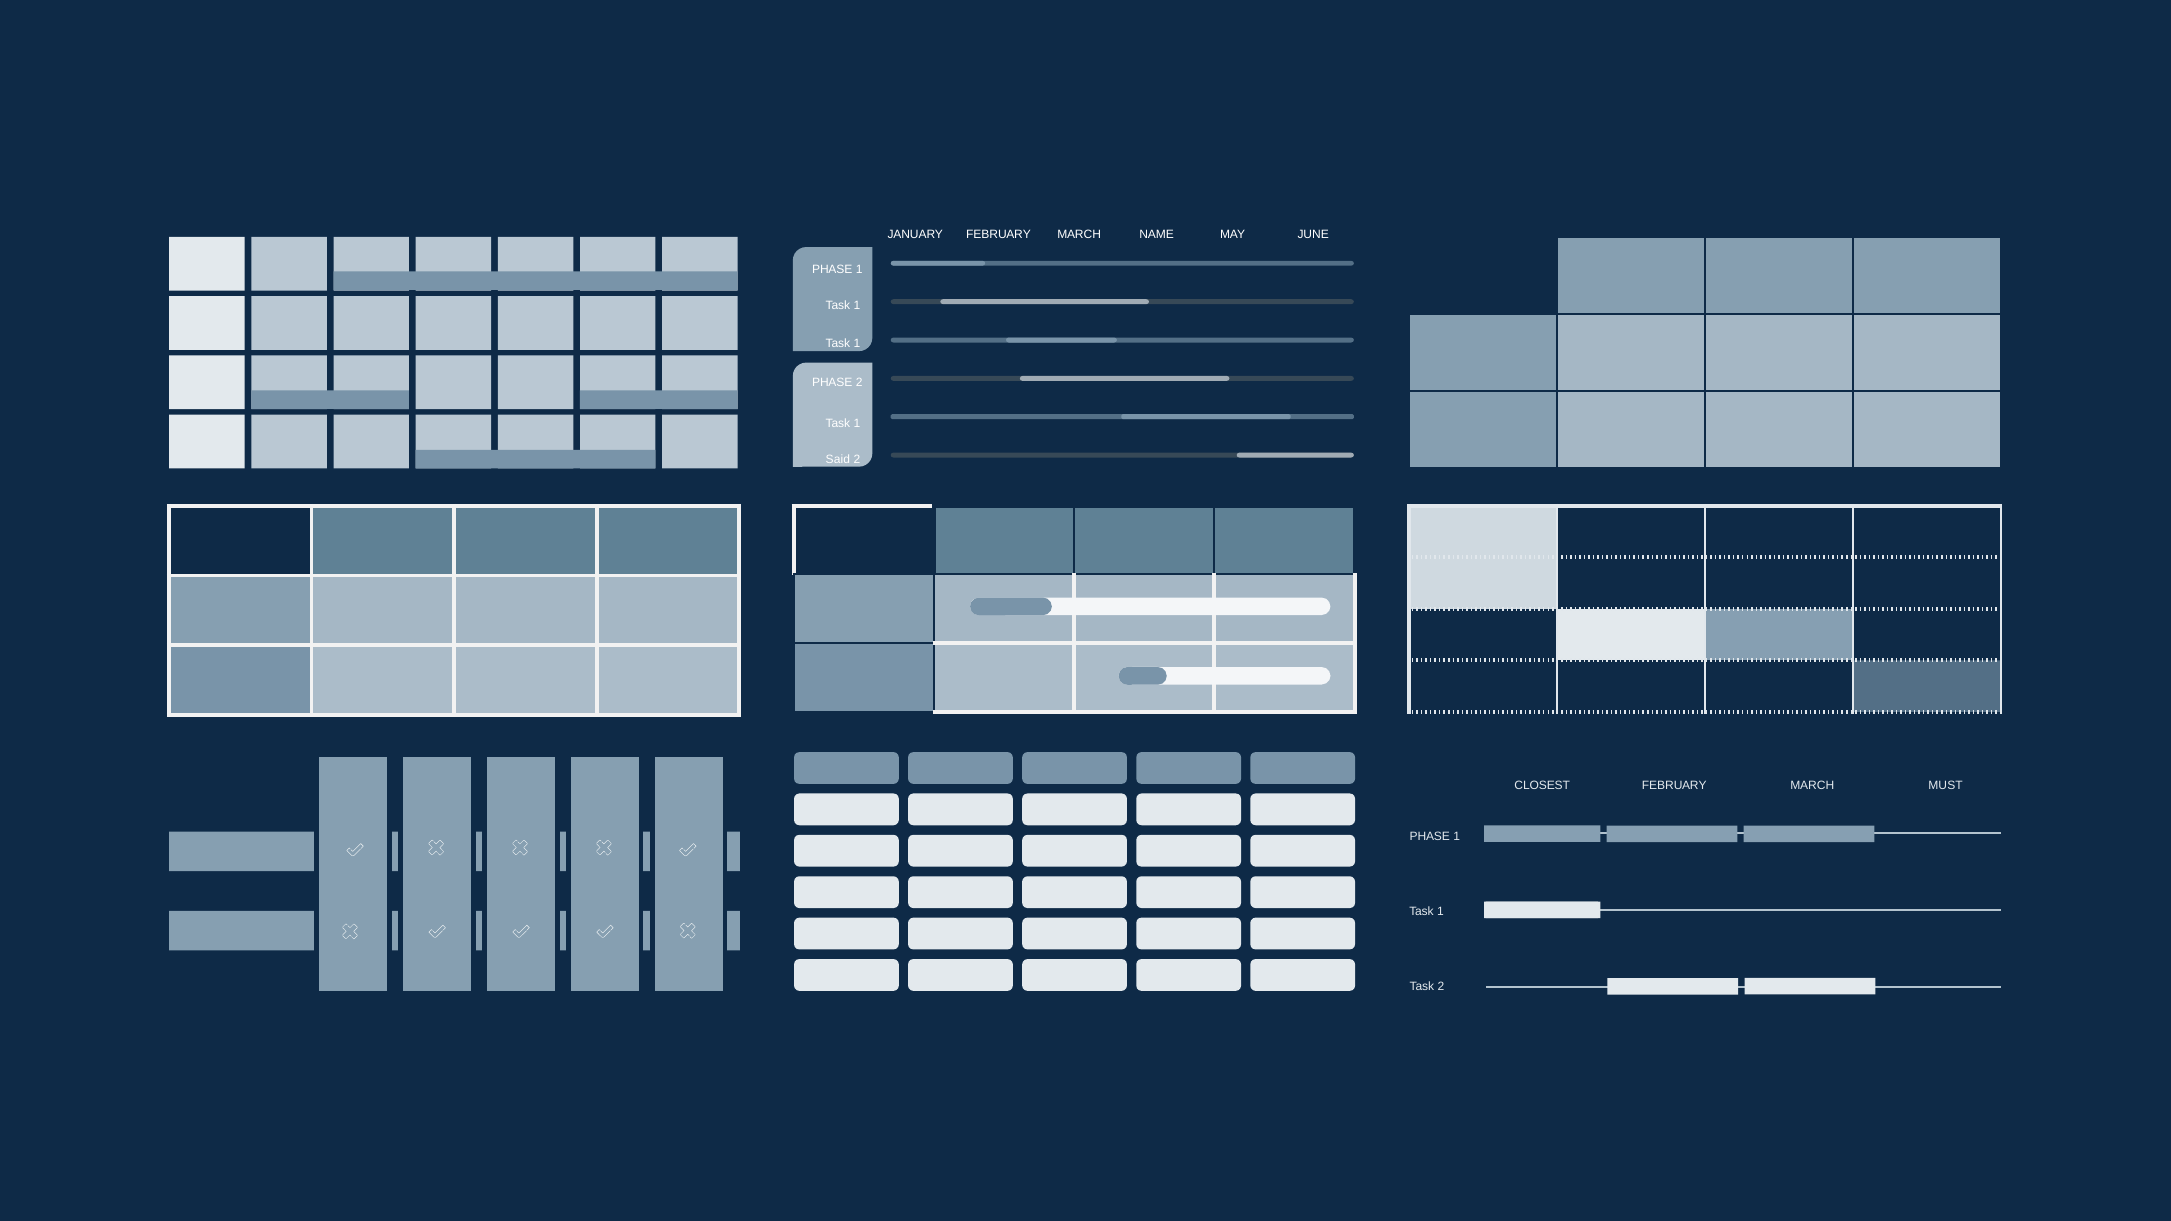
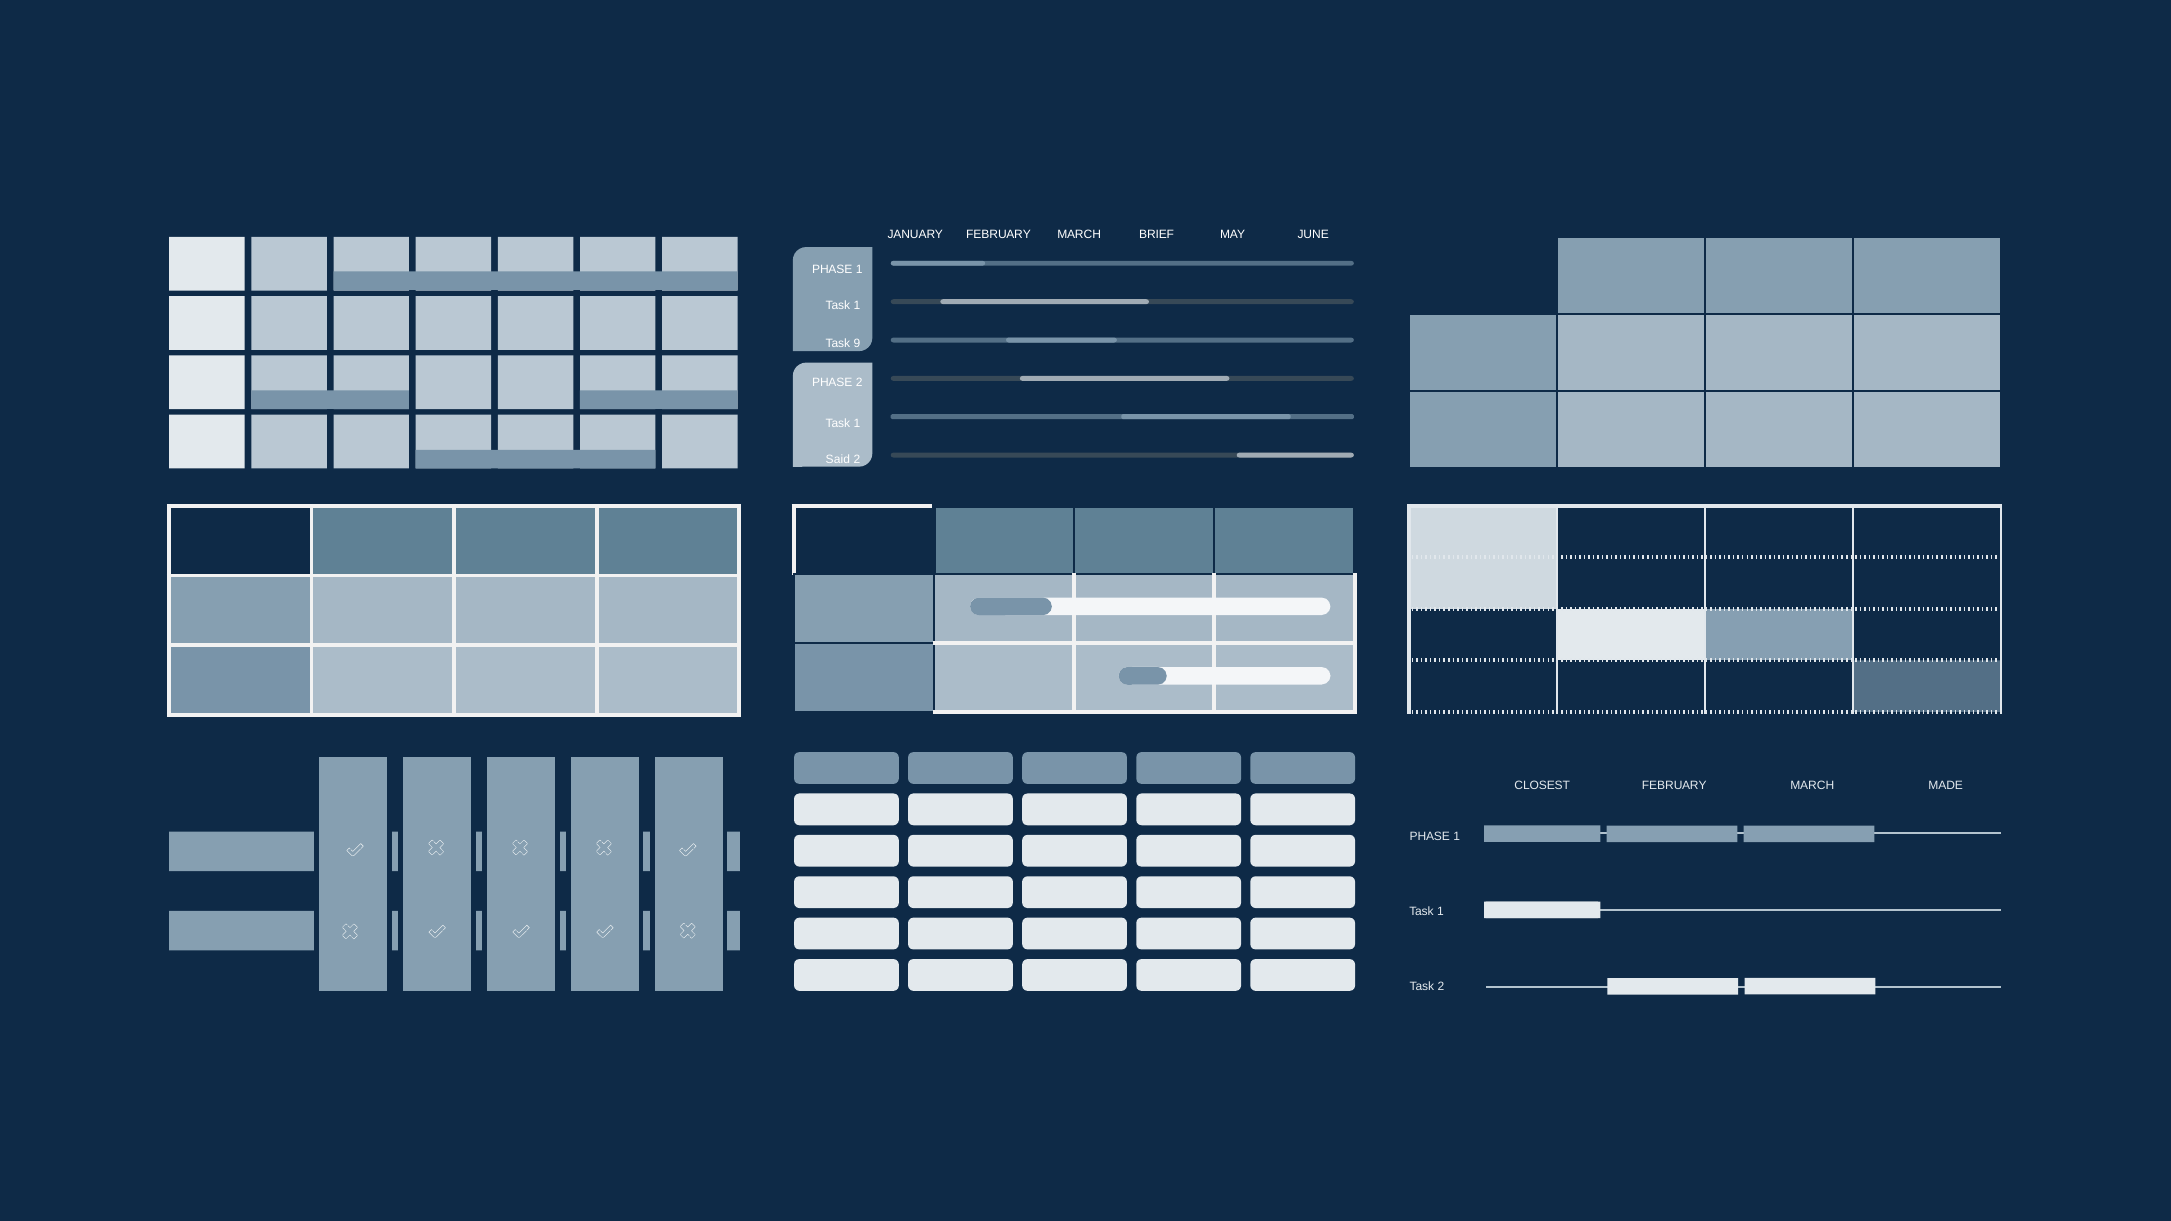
NAME: NAME -> BRIEF
1 at (857, 344): 1 -> 9
MUST: MUST -> MADE
